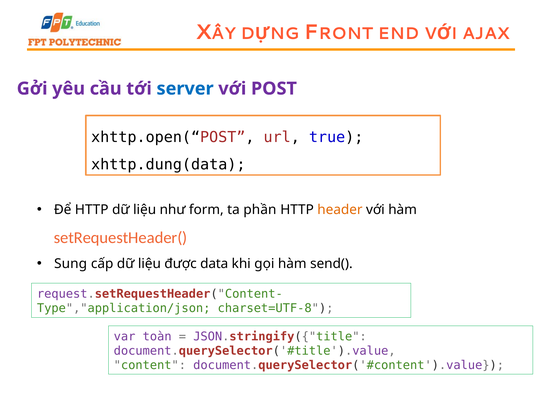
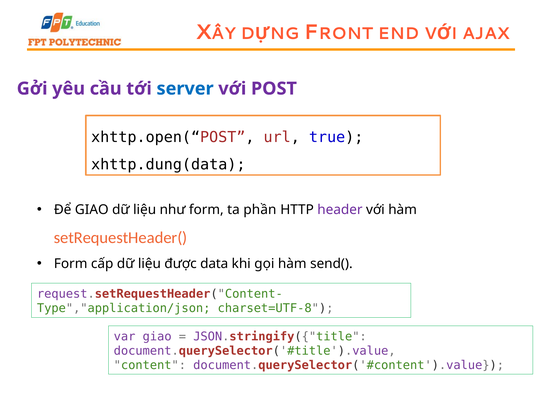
Để HTTP: HTTP -> GIAO
header colour: orange -> purple
Sung at (71, 264): Sung -> Form
var toàn: toàn -> giao
